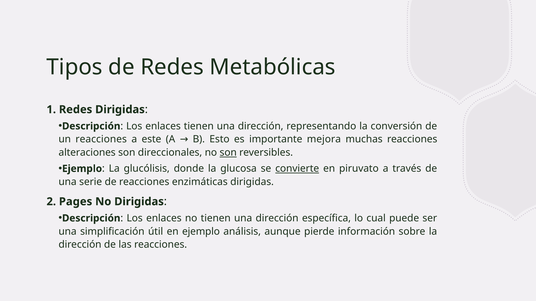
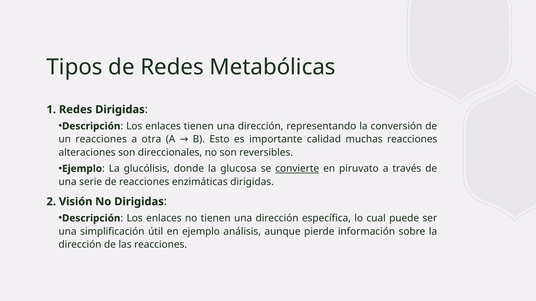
mejora: mejora -> calidad
este: este -> otra
son at (228, 153) underline: present -> none
Pages: Pages -> Visión
